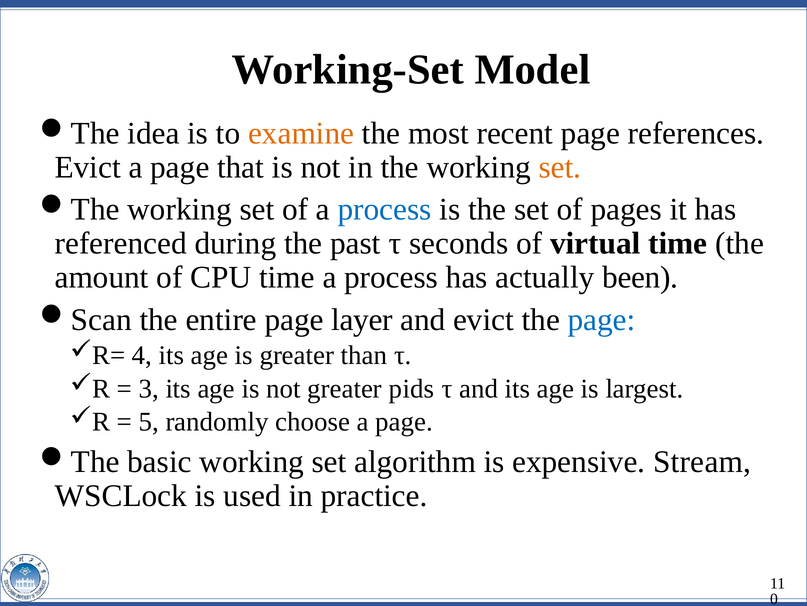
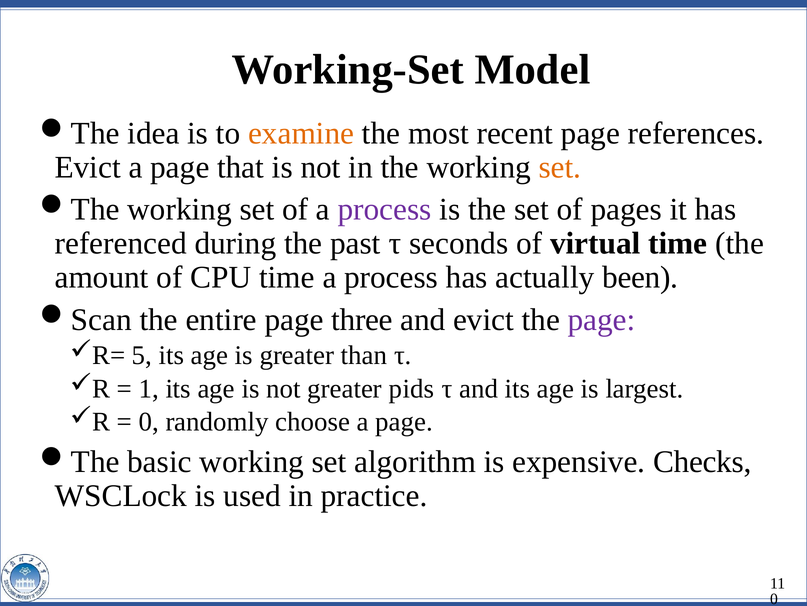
process at (385, 209) colour: blue -> purple
layer: layer -> three
page at (602, 319) colour: blue -> purple
4: 4 -> 5
3: 3 -> 1
5 at (149, 421): 5 -> 0
Stream: Stream -> Checks
